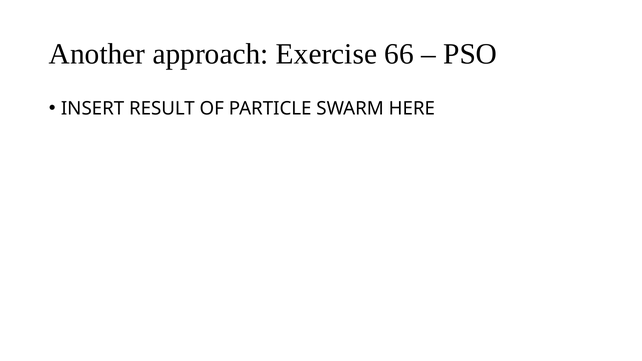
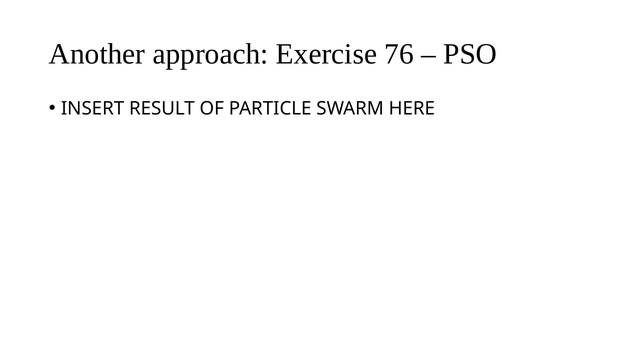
66: 66 -> 76
